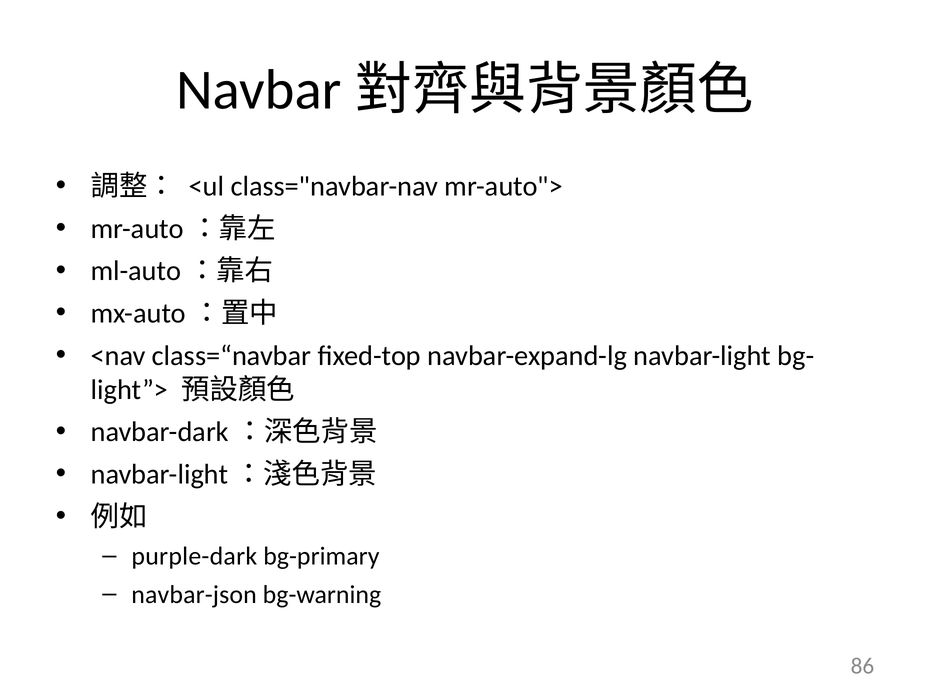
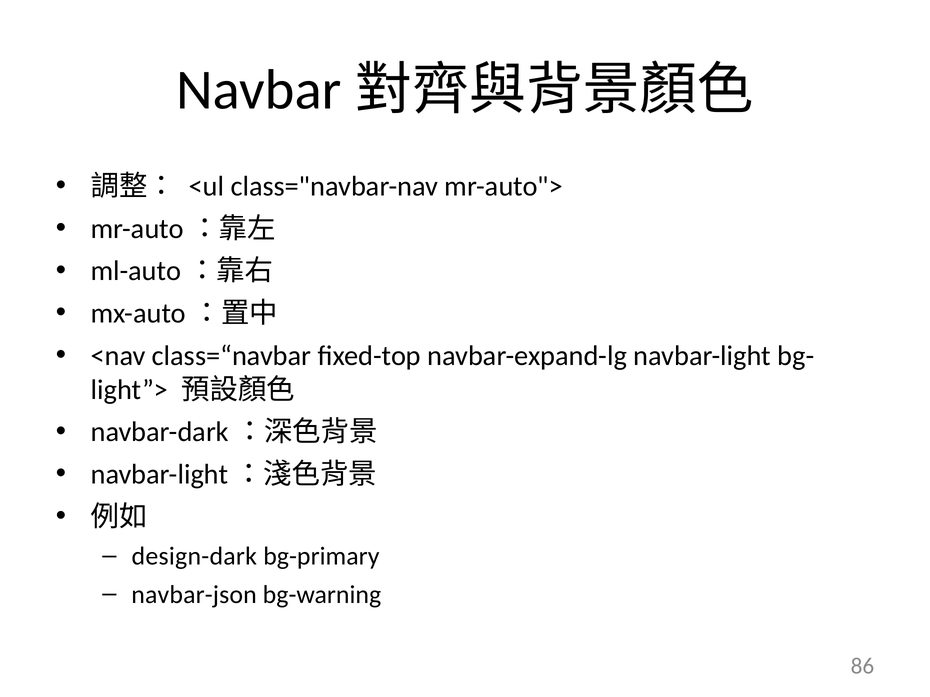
purple-dark: purple-dark -> design-dark
